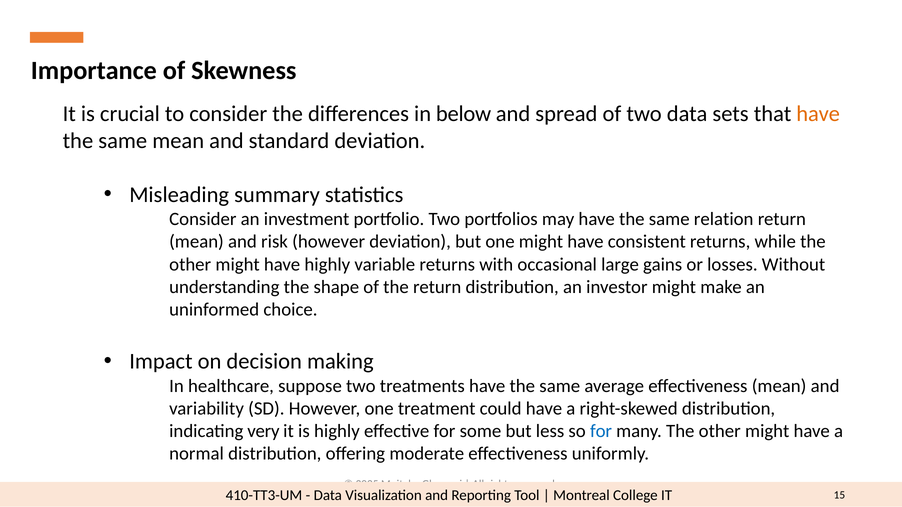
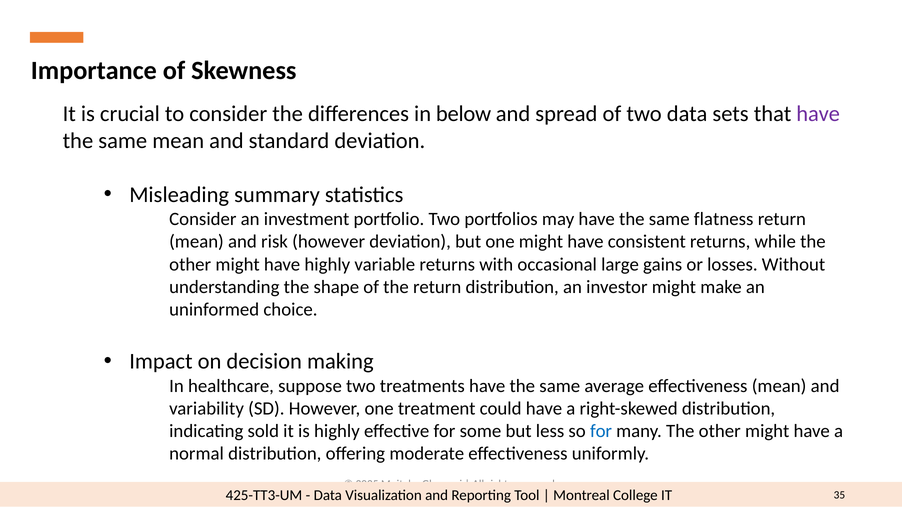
have at (818, 114) colour: orange -> purple
relation: relation -> flatness
very: very -> sold
410-TT3-UM: 410-TT3-UM -> 425-TT3-UM
15: 15 -> 35
